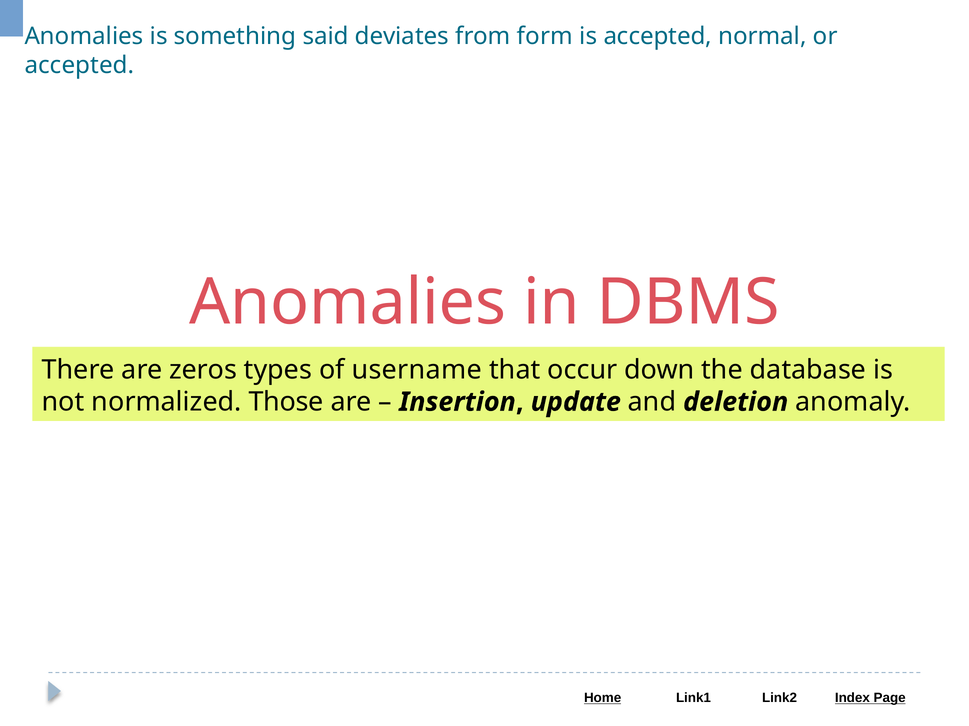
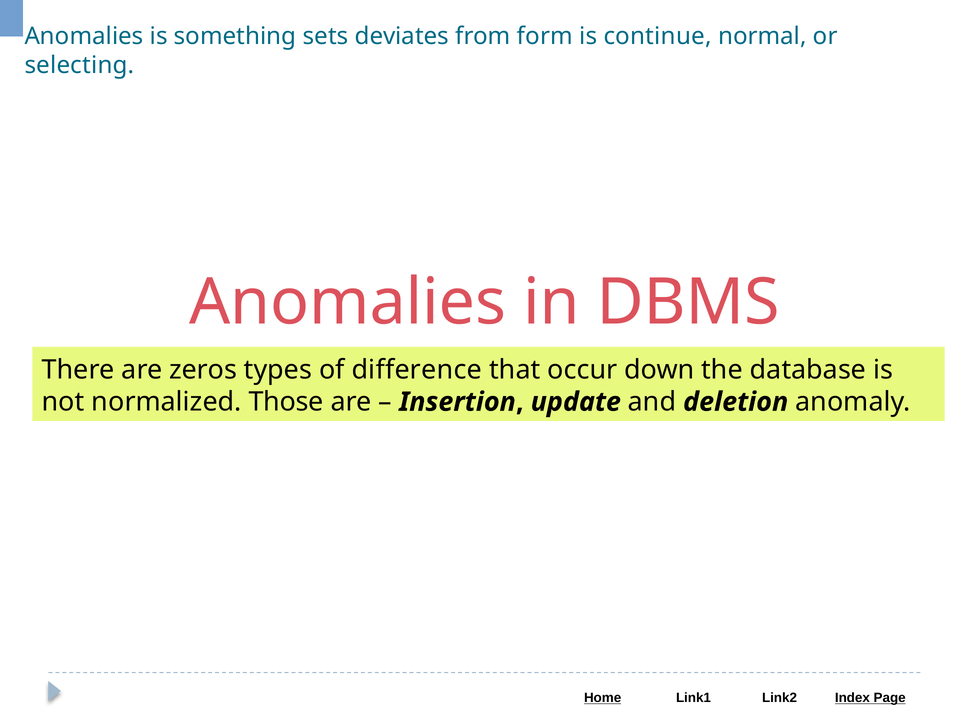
said: said -> sets
is accepted: accepted -> continue
accepted at (80, 65): accepted -> selecting
username: username -> difference
